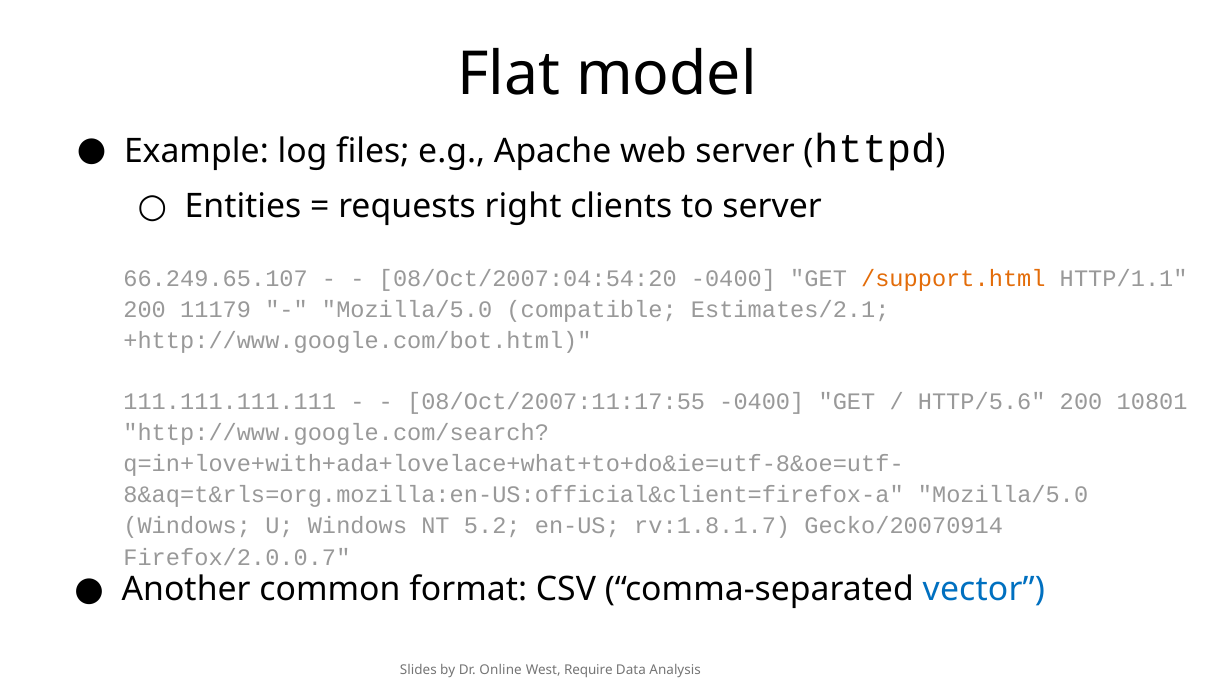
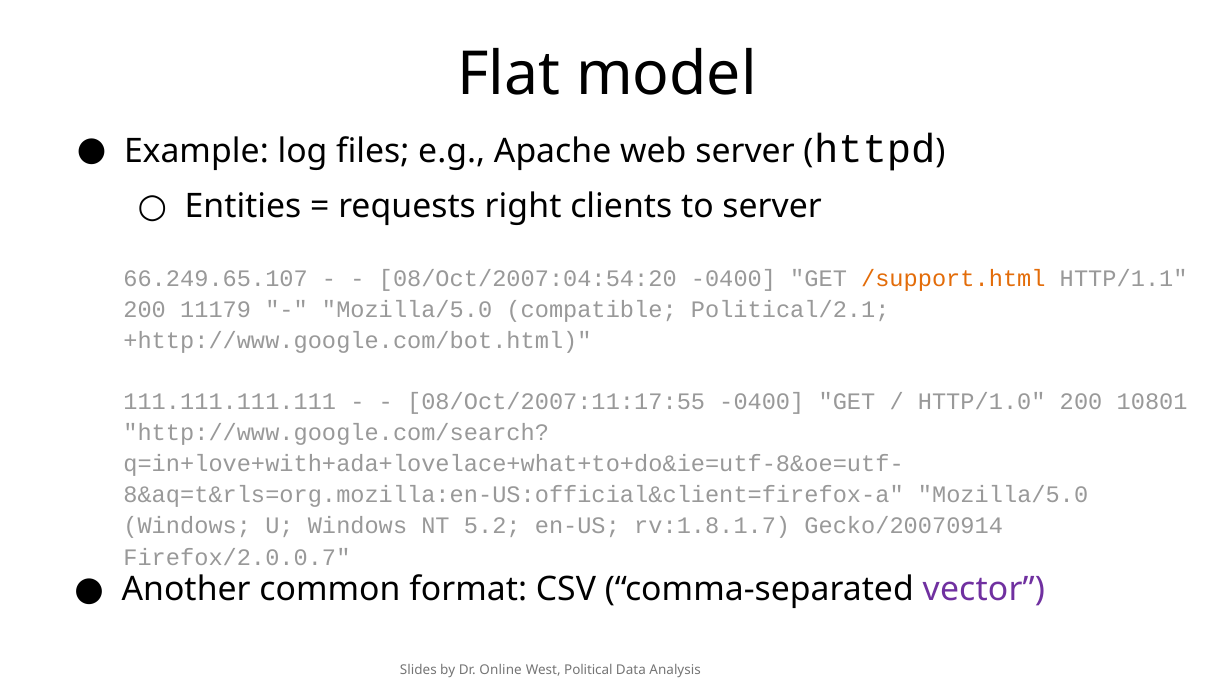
Estimates/2.1: Estimates/2.1 -> Political/2.1
HTTP/5.6: HTTP/5.6 -> HTTP/1.0
vector colour: blue -> purple
Require: Require -> Political
